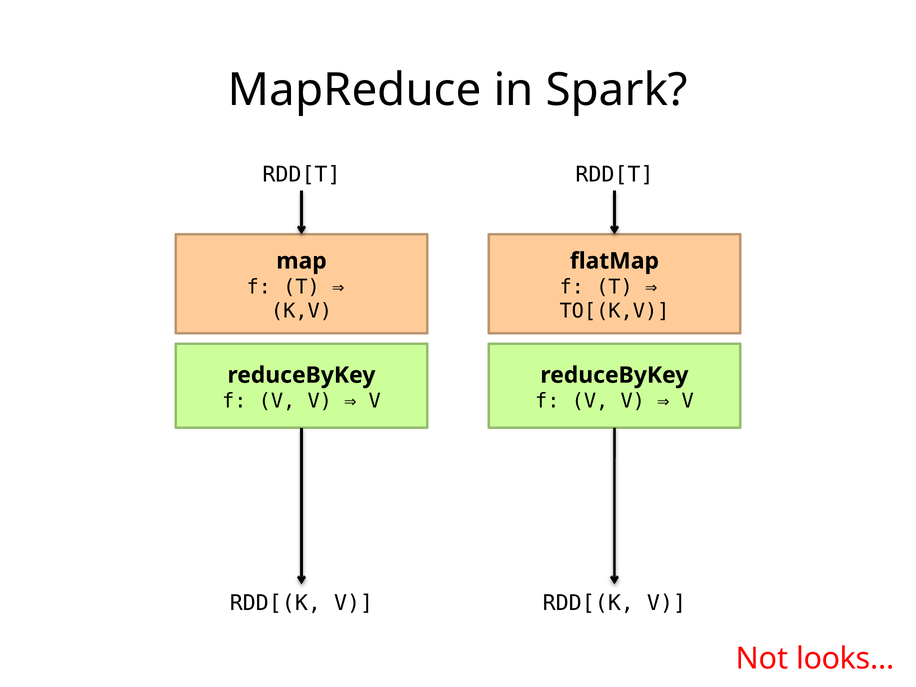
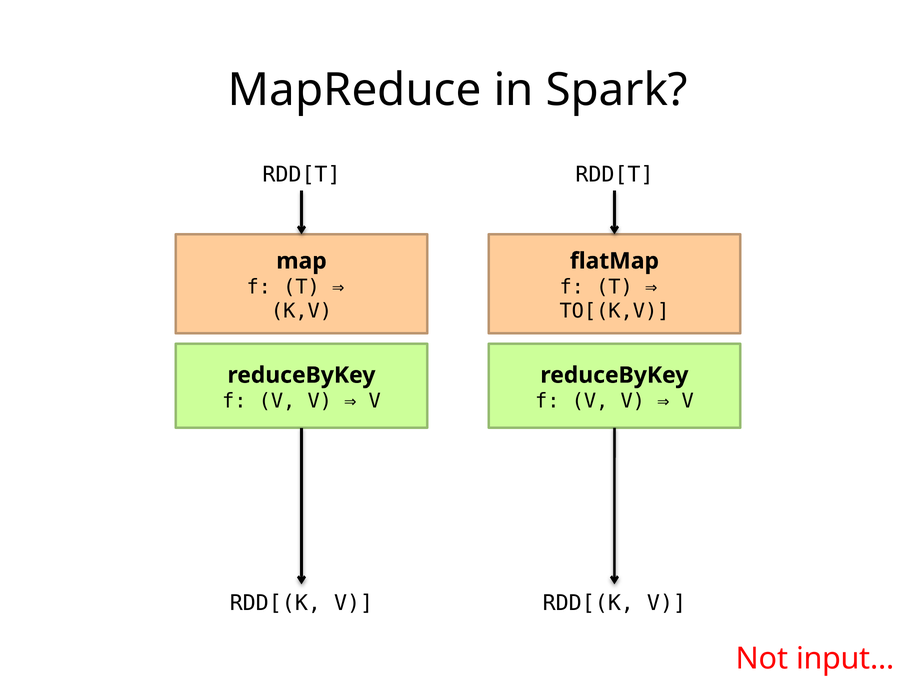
looks…: looks… -> input…
